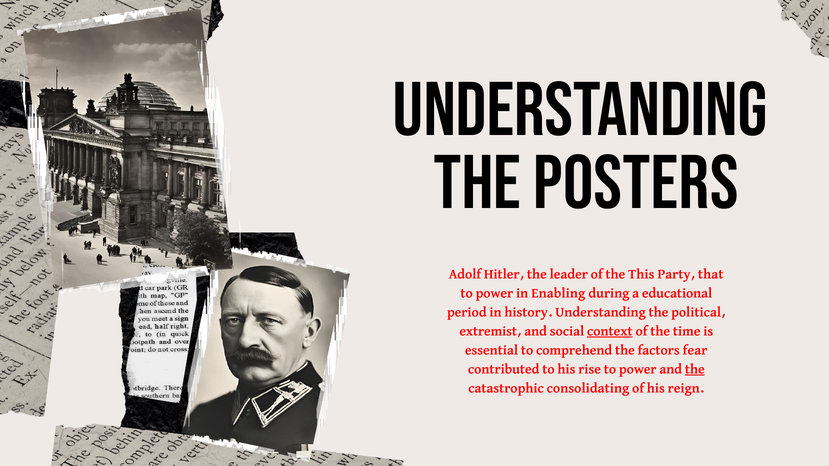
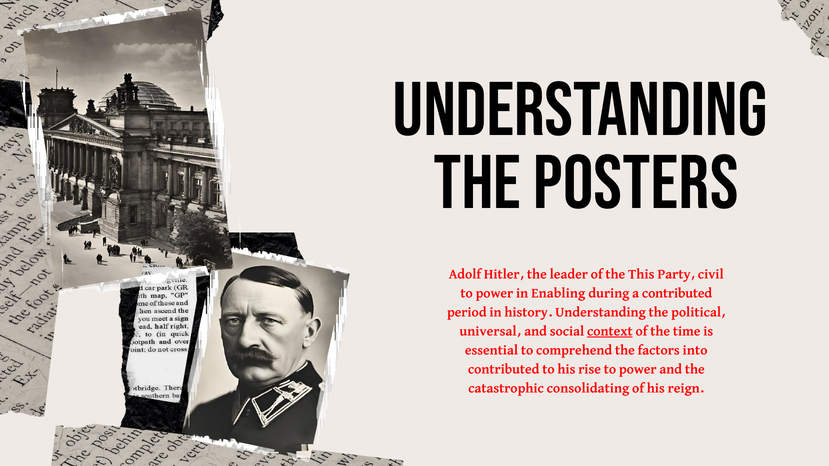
that: that -> civil
a educational: educational -> contributed
extremist: extremist -> universal
fear: fear -> into
the at (695, 369) underline: present -> none
